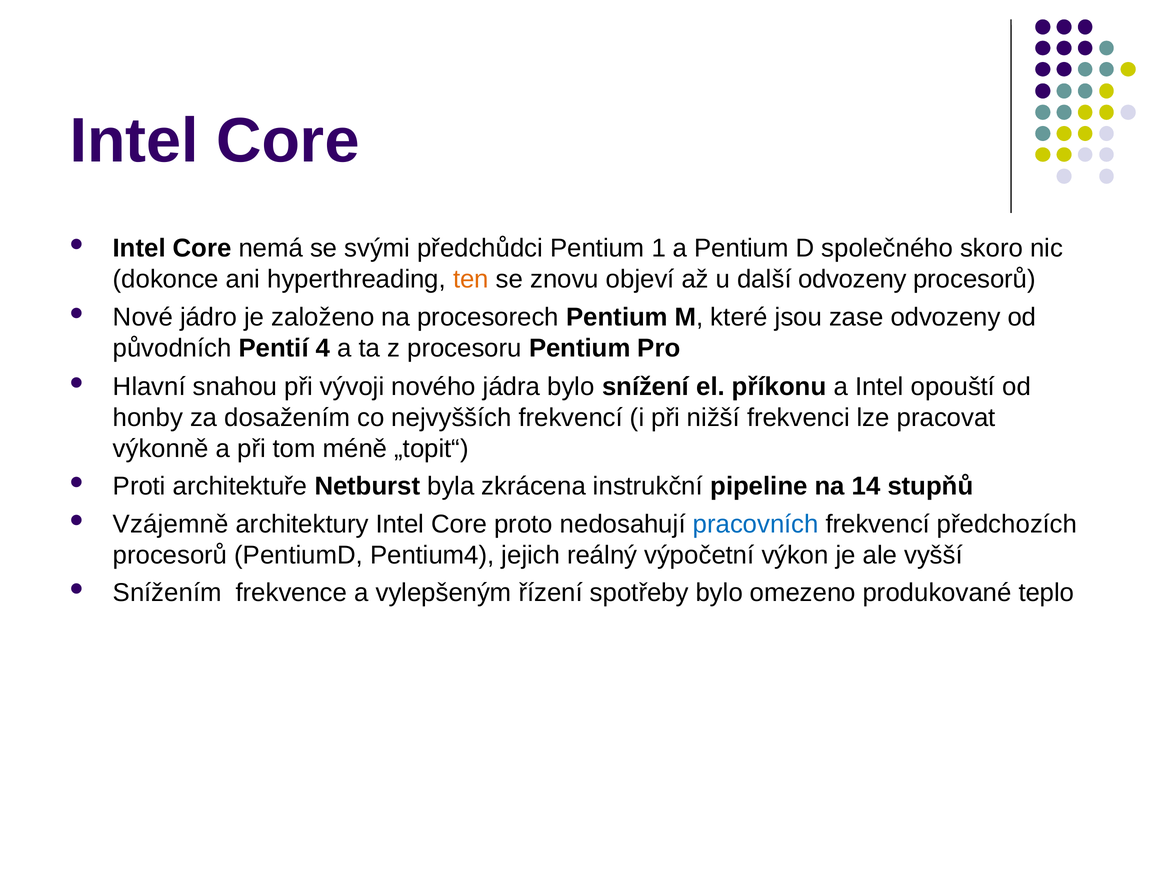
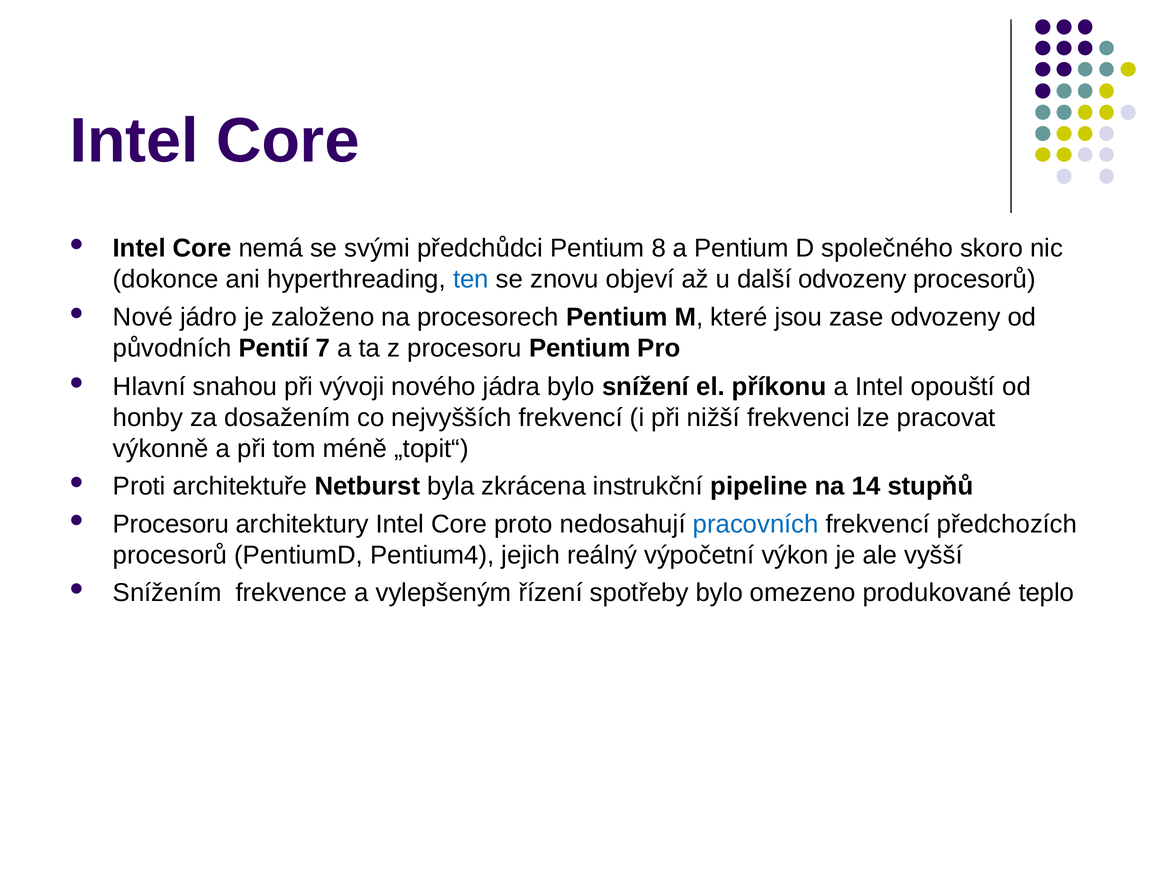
1: 1 -> 8
ten colour: orange -> blue
4: 4 -> 7
Vzájemně at (171, 524): Vzájemně -> Procesoru
